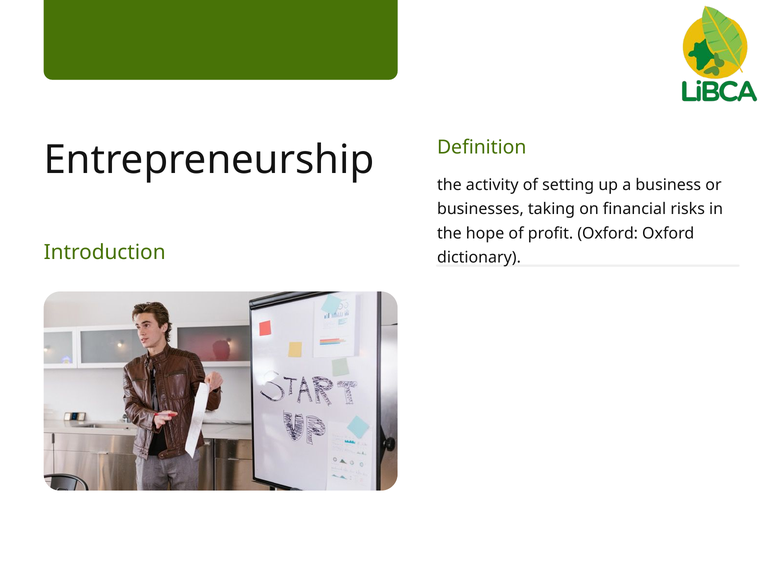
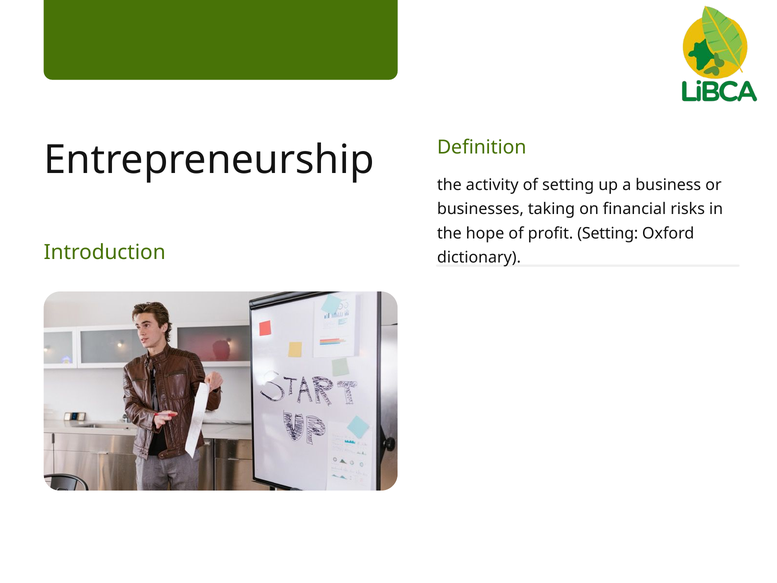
profit Oxford: Oxford -> Setting
